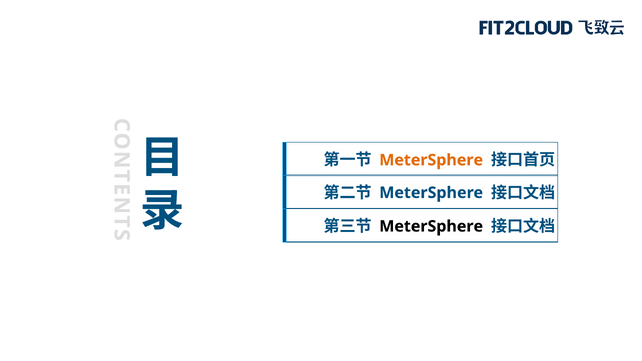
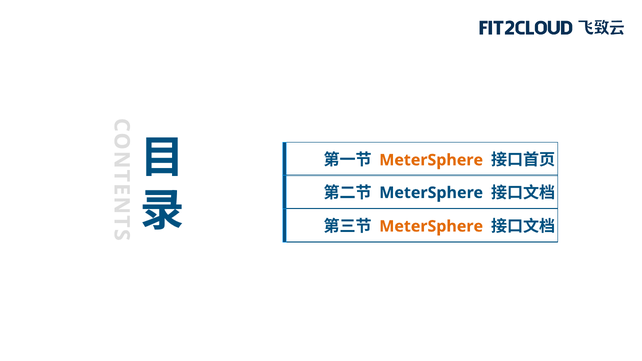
MeterSphere at (431, 226) colour: black -> orange
